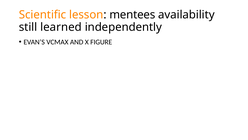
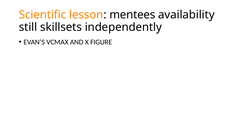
learned: learned -> skillsets
